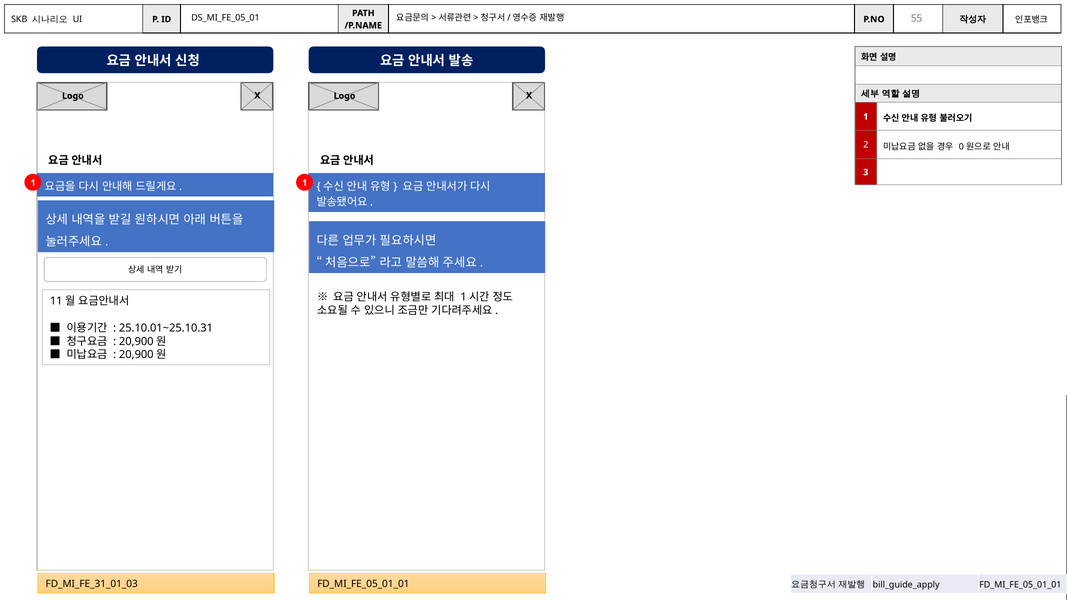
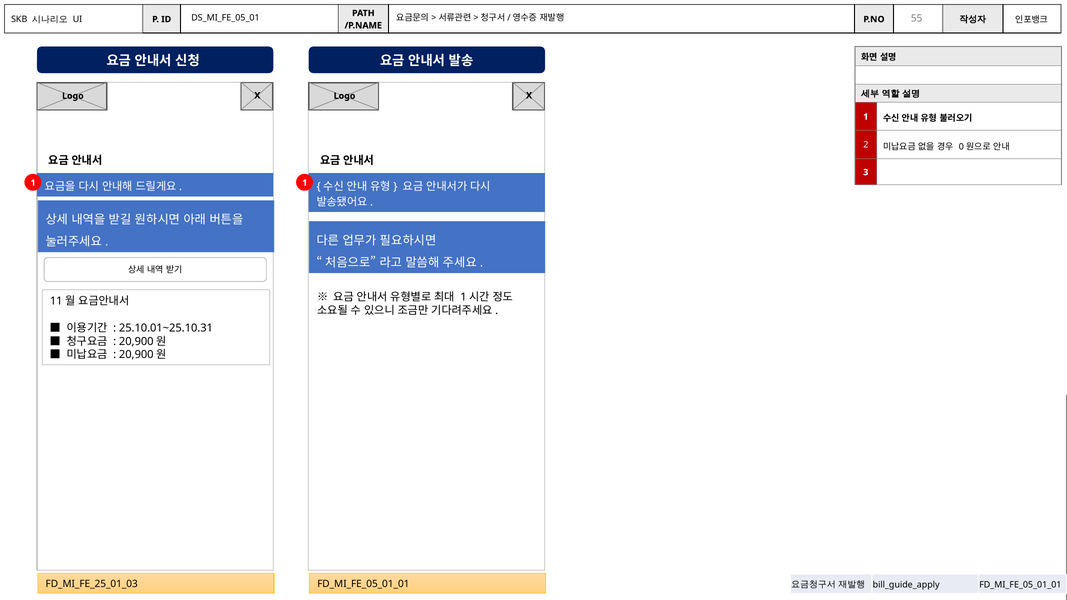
FD_MI_FE_31_01_03: FD_MI_FE_31_01_03 -> FD_MI_FE_25_01_03
